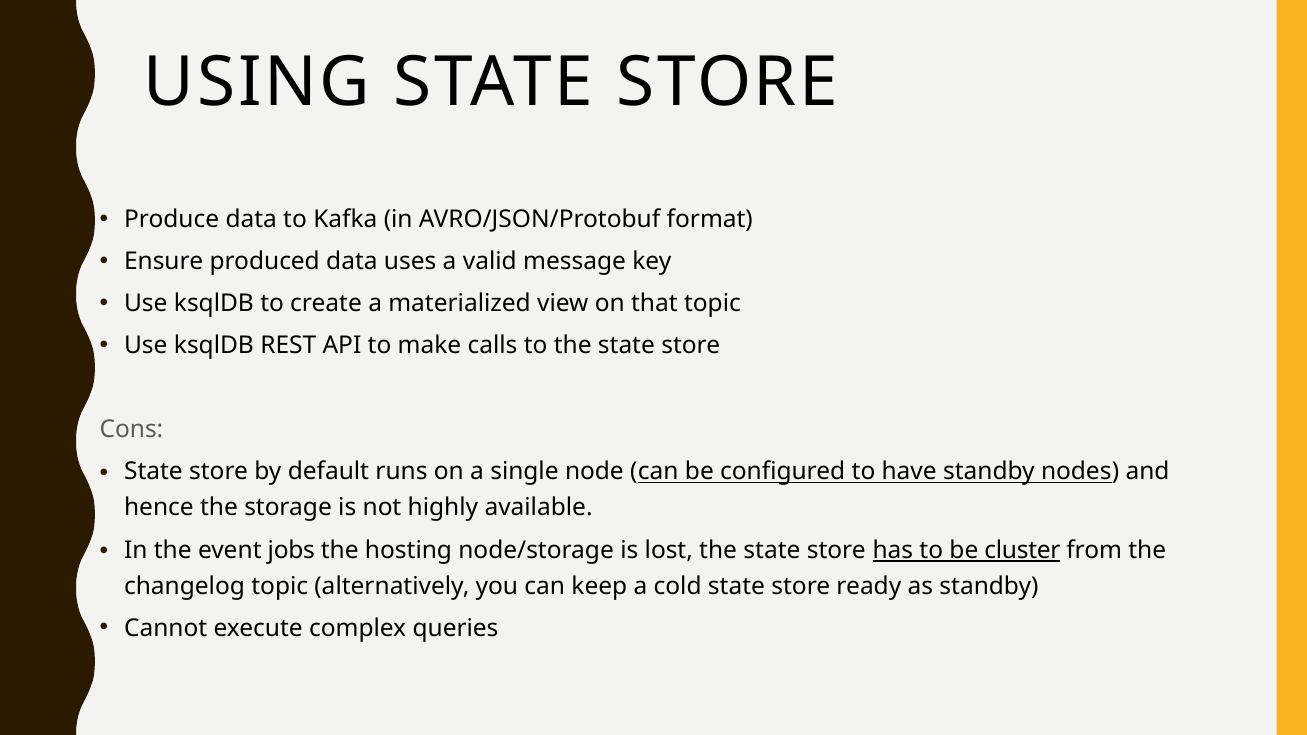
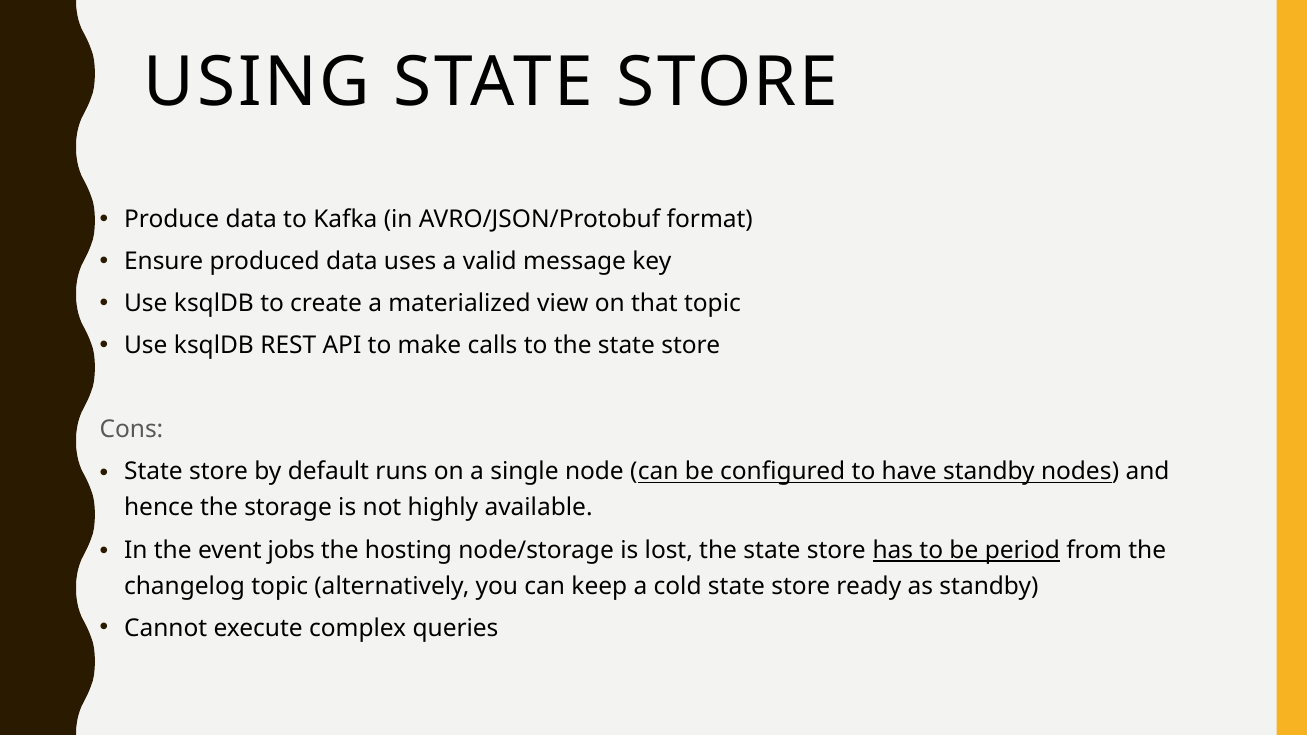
cluster: cluster -> period
